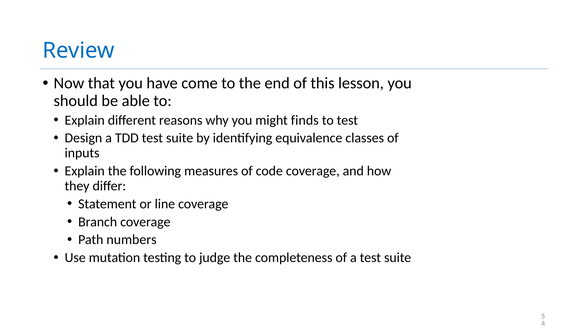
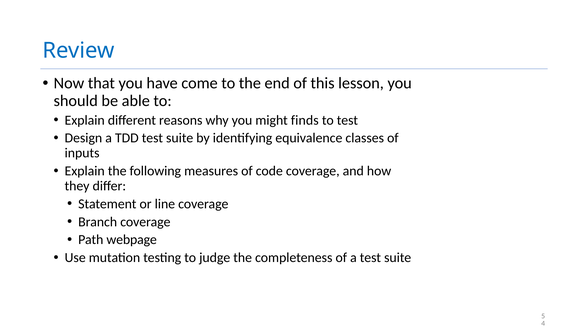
numbers: numbers -> webpage
